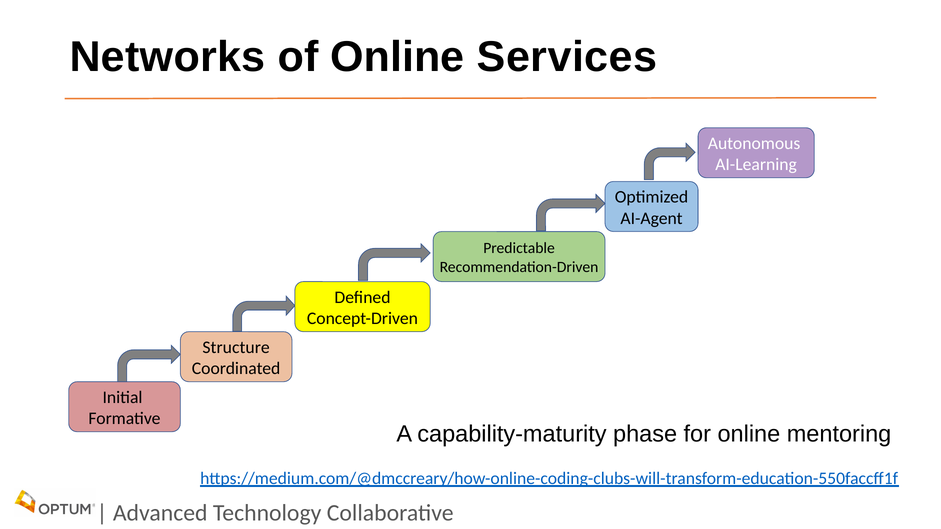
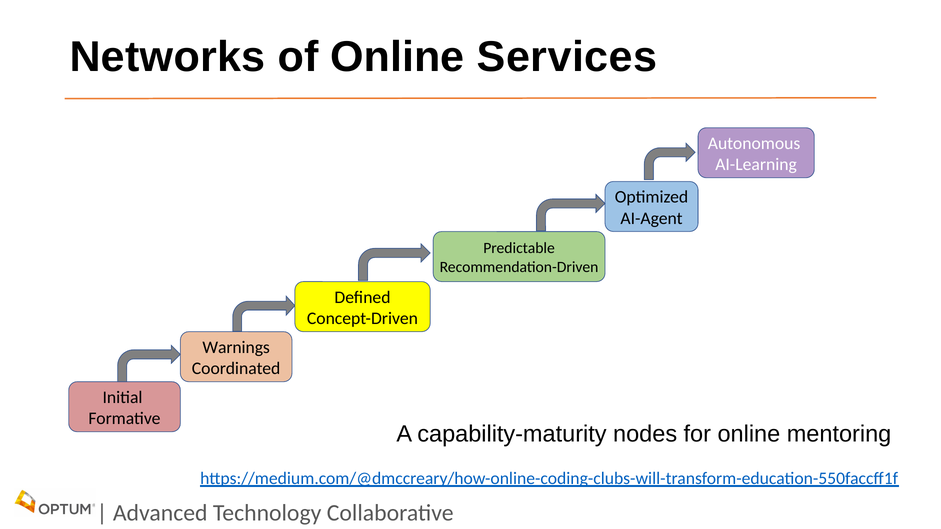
Structure: Structure -> Warnings
phase: phase -> nodes
